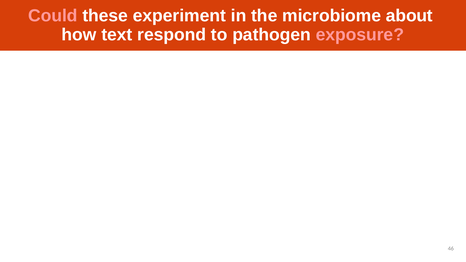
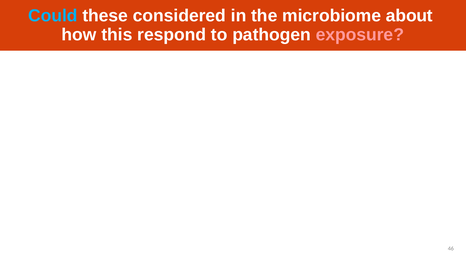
Could colour: pink -> light blue
experiment: experiment -> considered
text: text -> this
